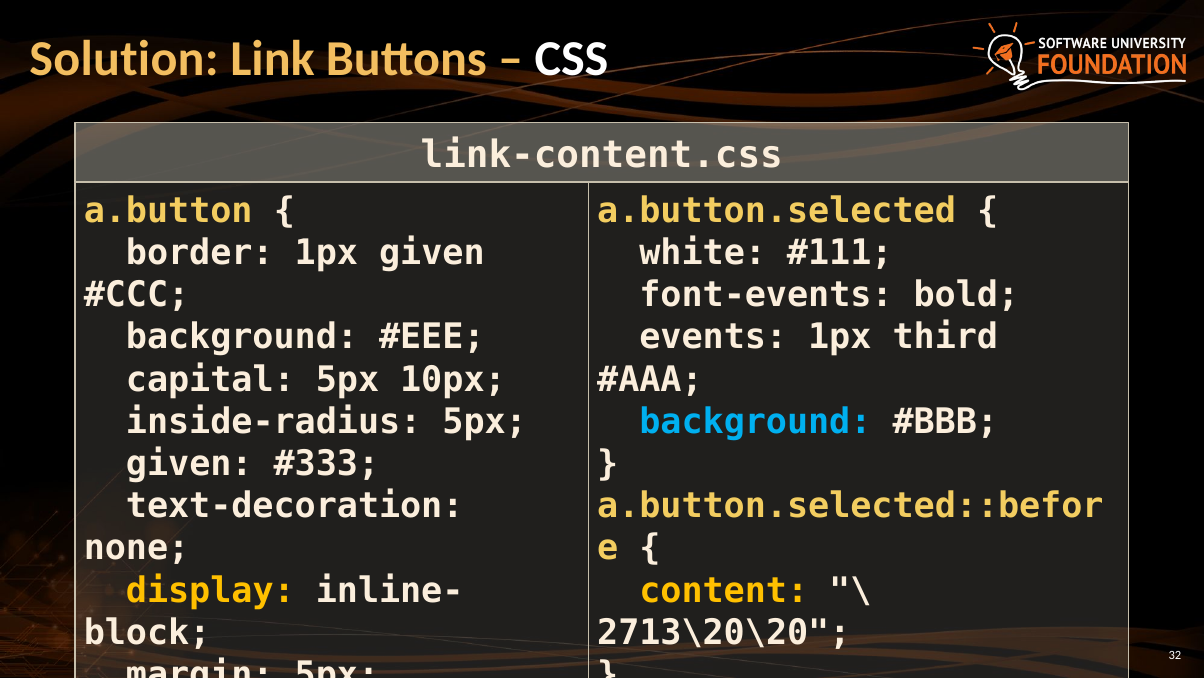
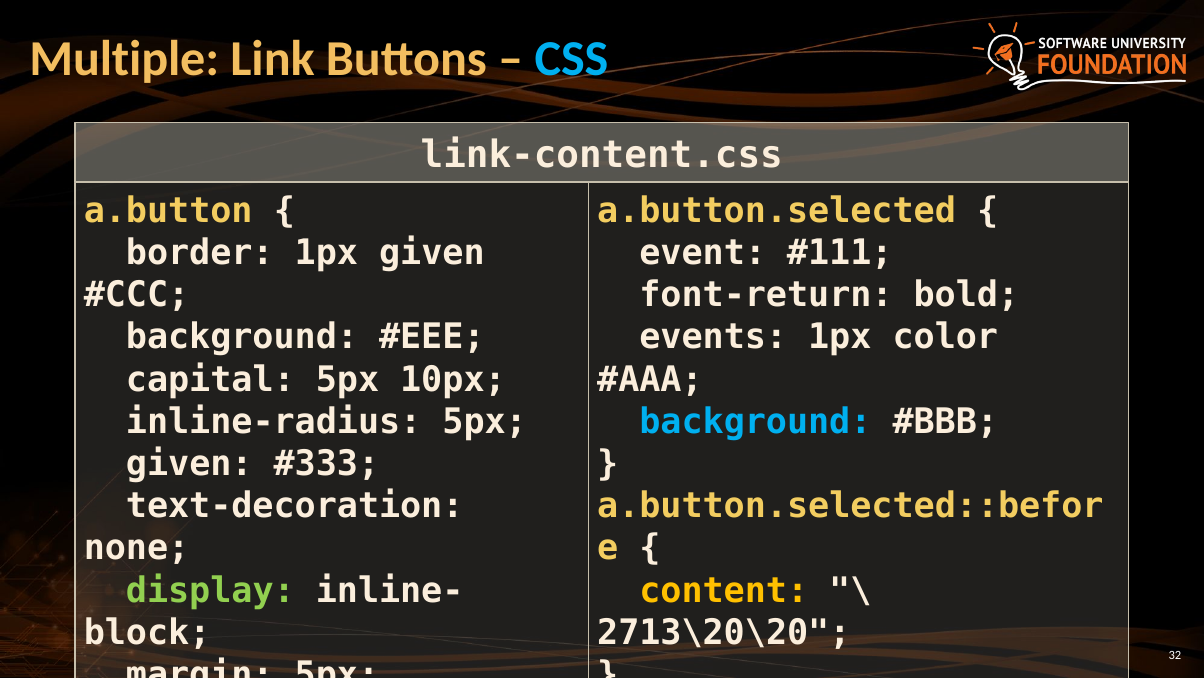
Solution: Solution -> Multiple
CSS colour: white -> light blue
white: white -> event
font-events: font-events -> font-return
third: third -> color
inside-radius: inside-radius -> inline-radius
display colour: yellow -> light green
